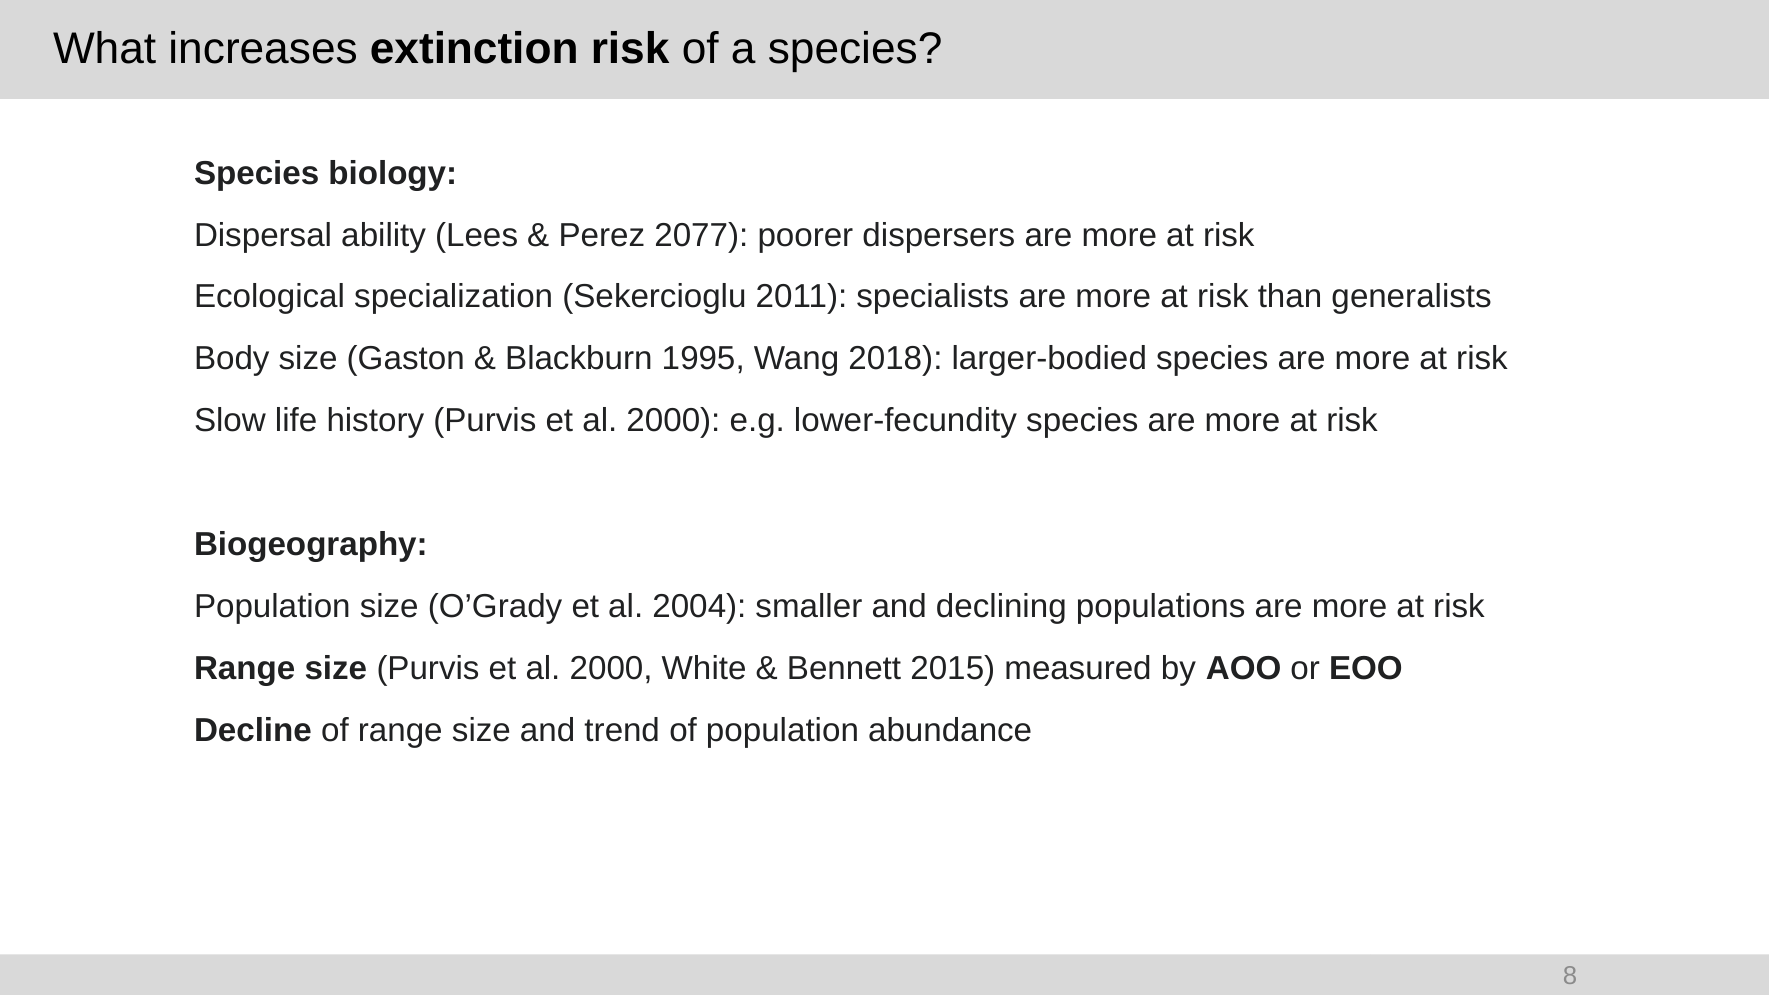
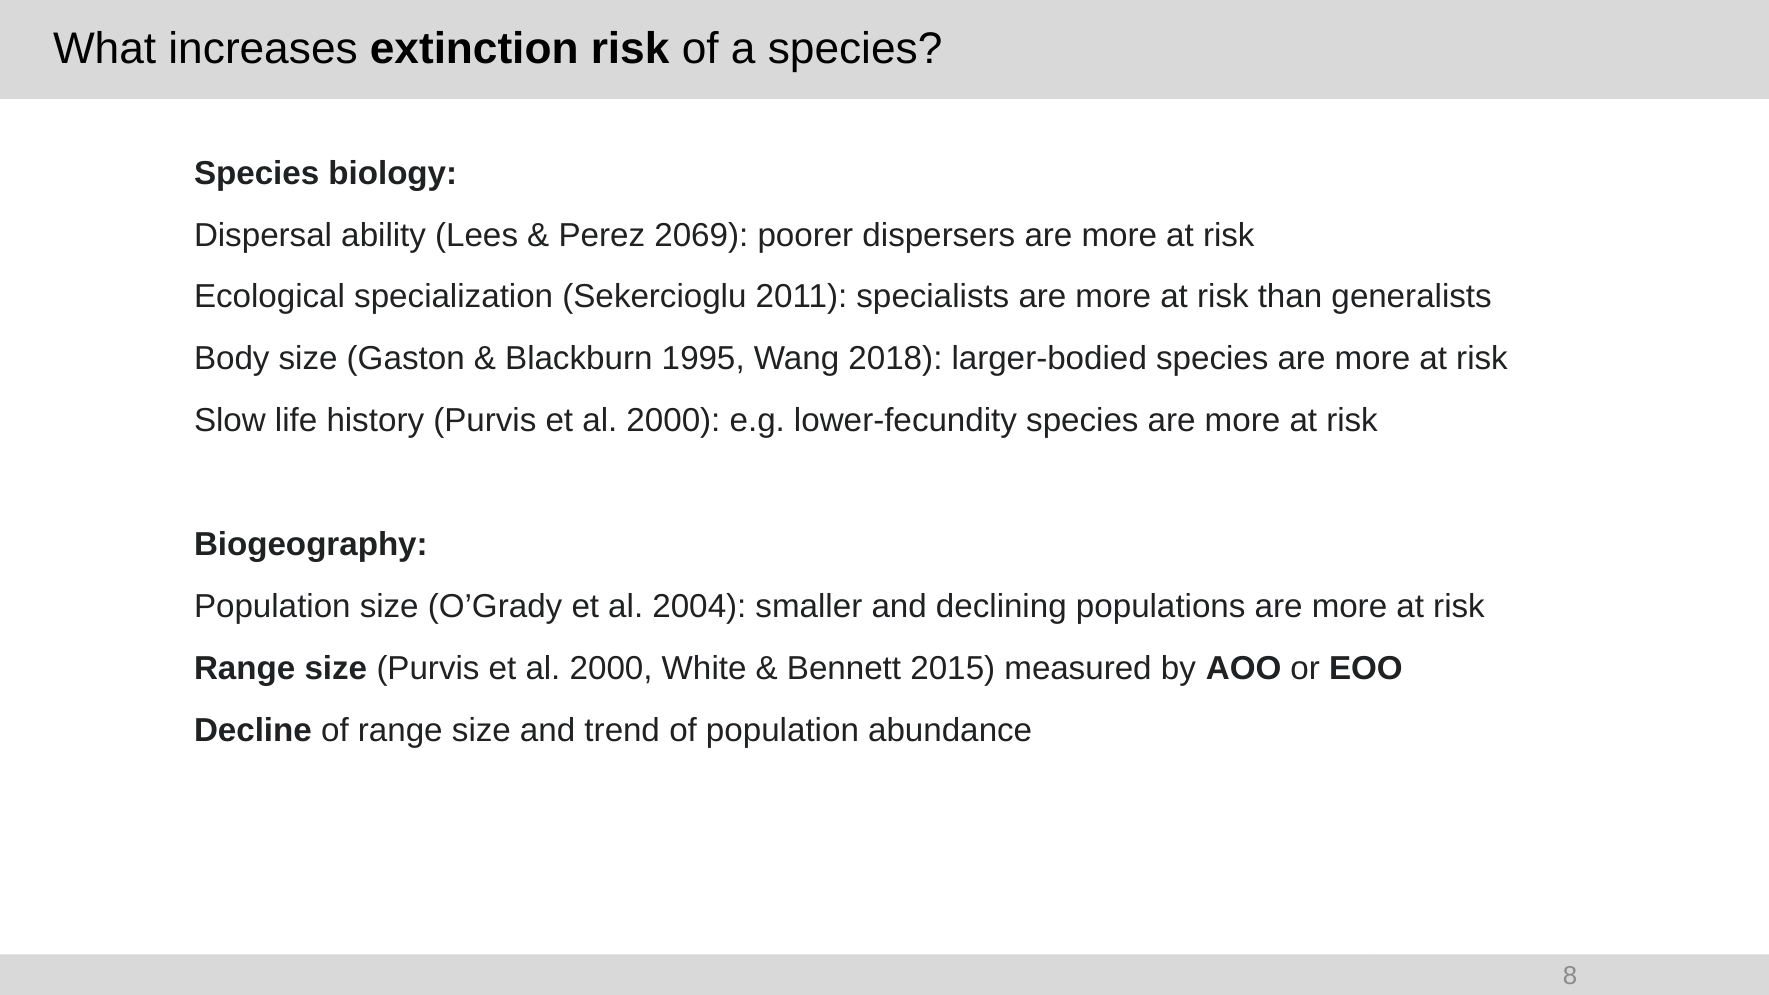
2077: 2077 -> 2069
